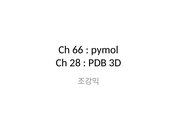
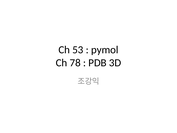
66: 66 -> 53
28: 28 -> 78
